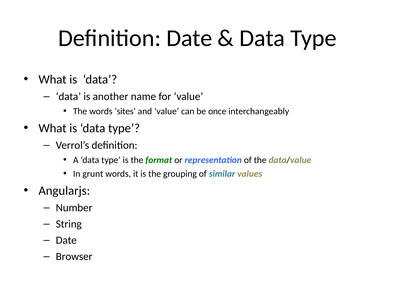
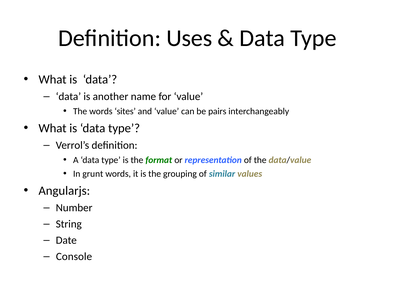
Definition Date: Date -> Uses
once: once -> pairs
Browser: Browser -> Console
